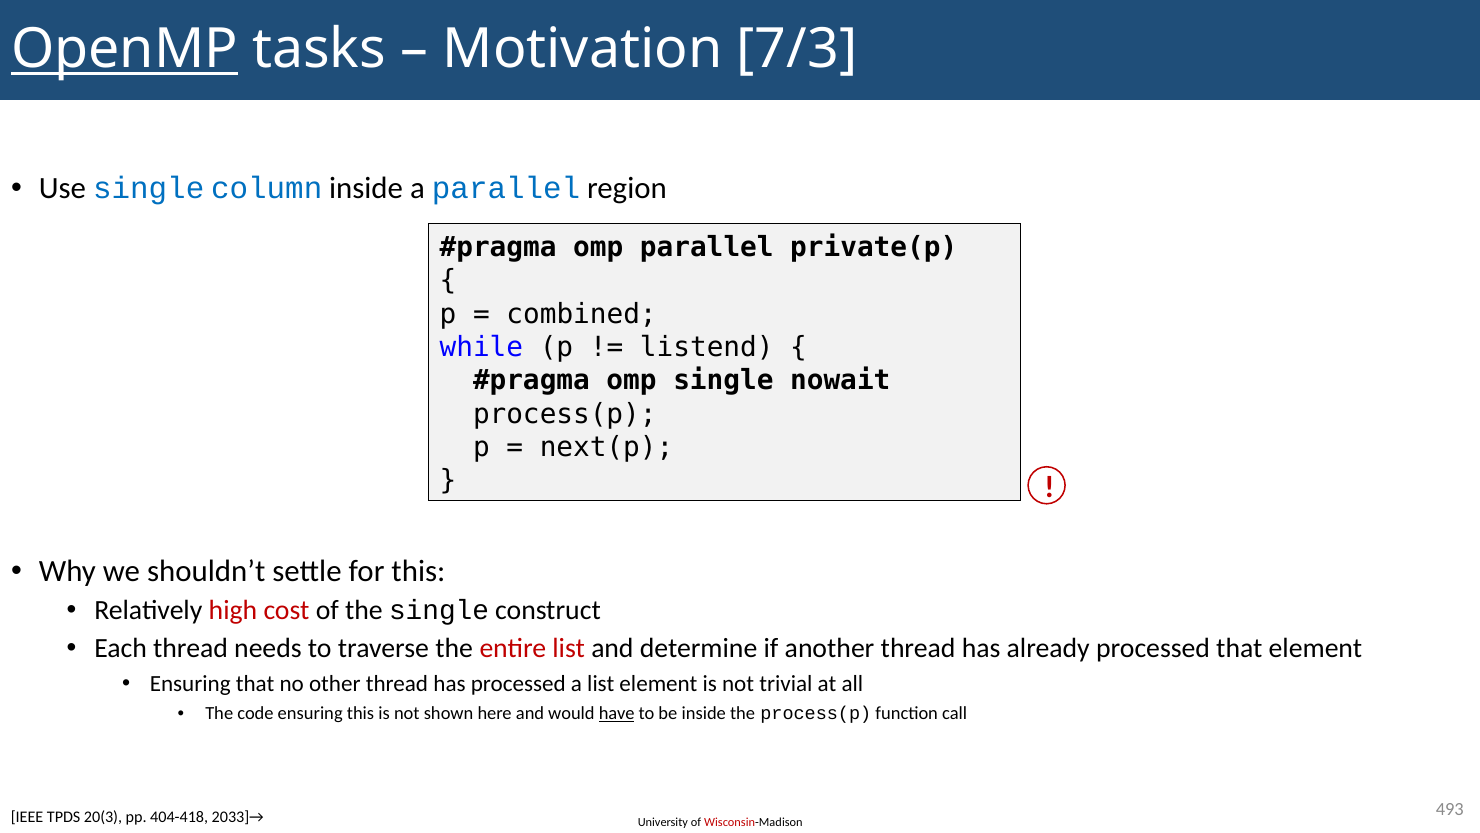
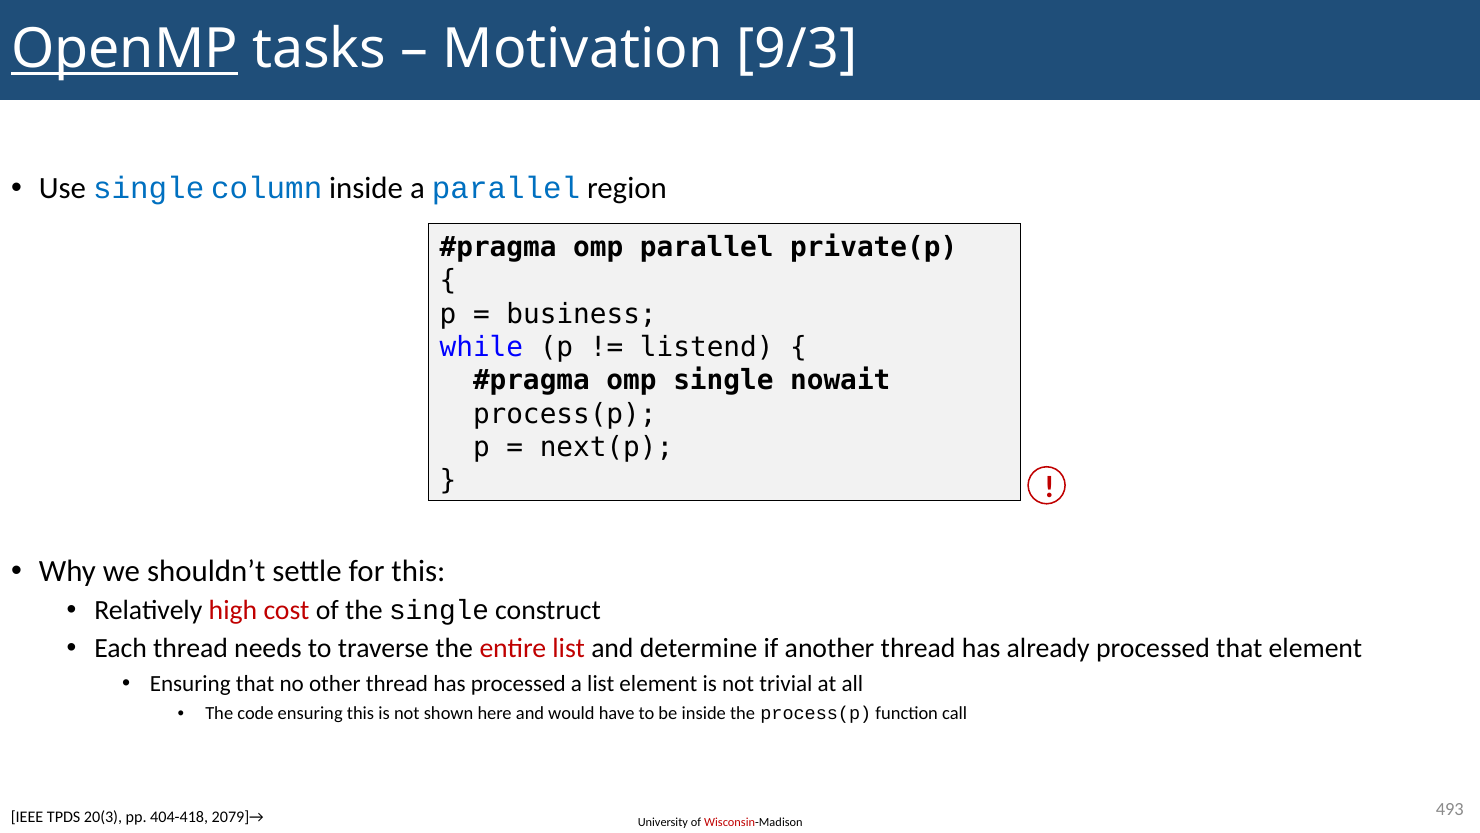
7/3: 7/3 -> 9/3
combined: combined -> business
have underline: present -> none
2033]→: 2033]→ -> 2079]→
